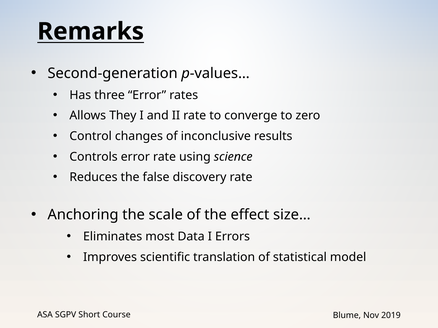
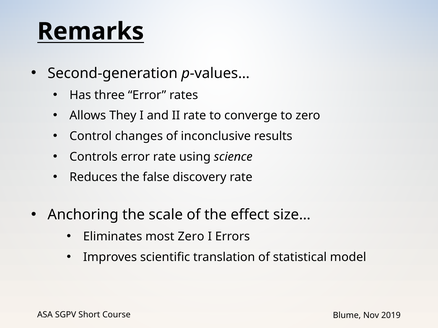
most Data: Data -> Zero
